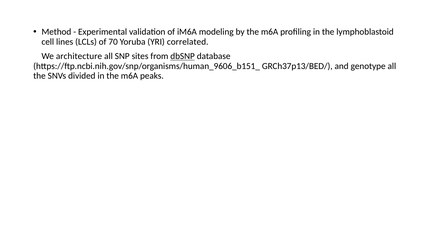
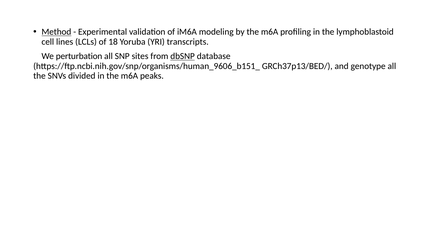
Method underline: none -> present
70: 70 -> 18
correlated: correlated -> transcripts
architecture: architecture -> perturbation
